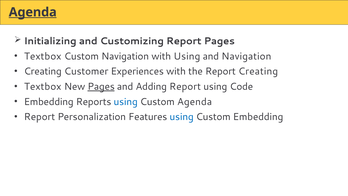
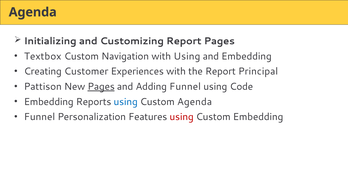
Agenda at (33, 12) underline: present -> none
and Navigation: Navigation -> Embedding
Report Creating: Creating -> Principal
Textbox at (43, 86): Textbox -> Pattison
Adding Report: Report -> Funnel
Report at (39, 117): Report -> Funnel
using at (182, 117) colour: blue -> red
